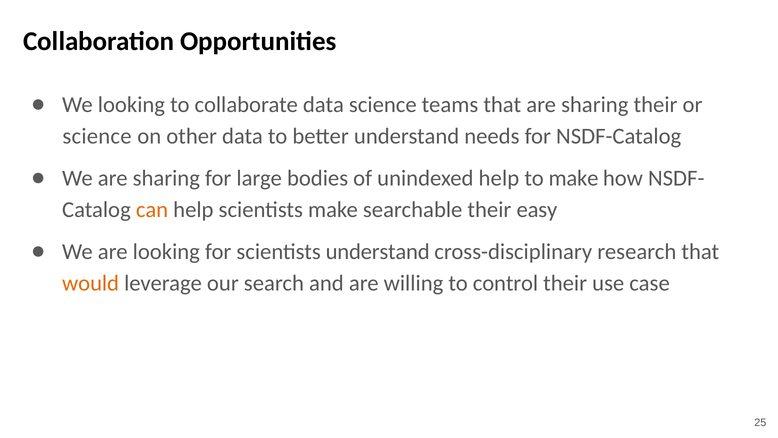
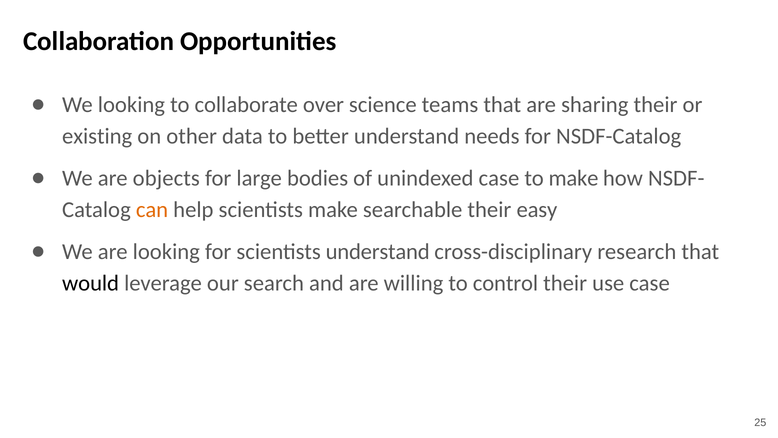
collaborate data: data -> over
science at (97, 136): science -> existing
We are sharing: sharing -> objects
unindexed help: help -> case
would colour: orange -> black
